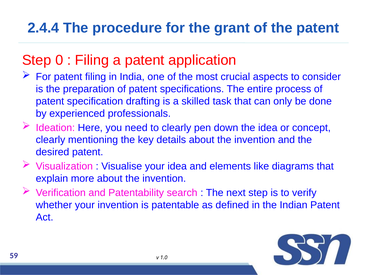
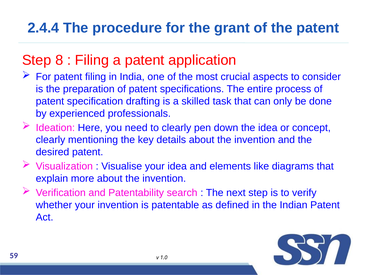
0: 0 -> 8
